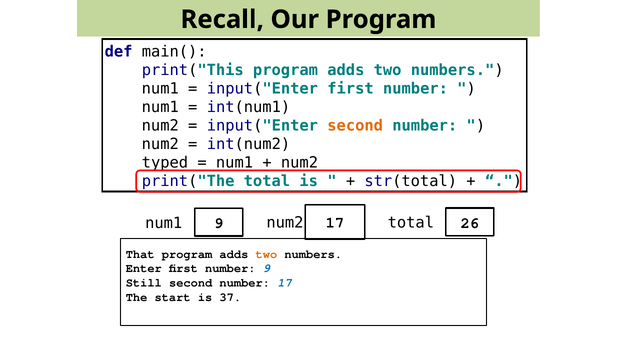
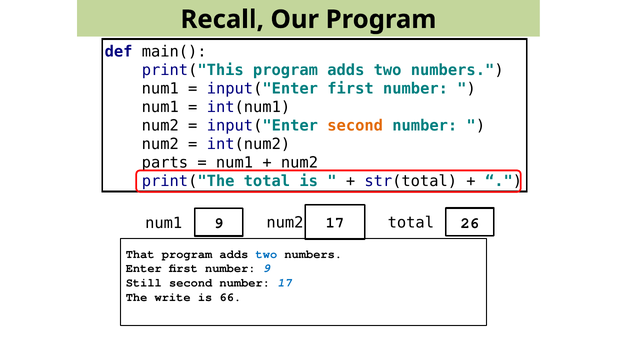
typed: typed -> parts
two at (266, 254) colour: orange -> blue
start: start -> write
37: 37 -> 66
